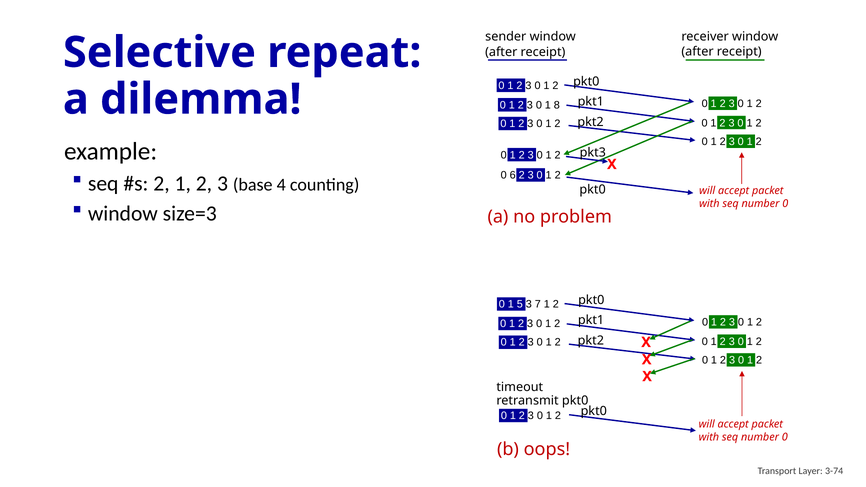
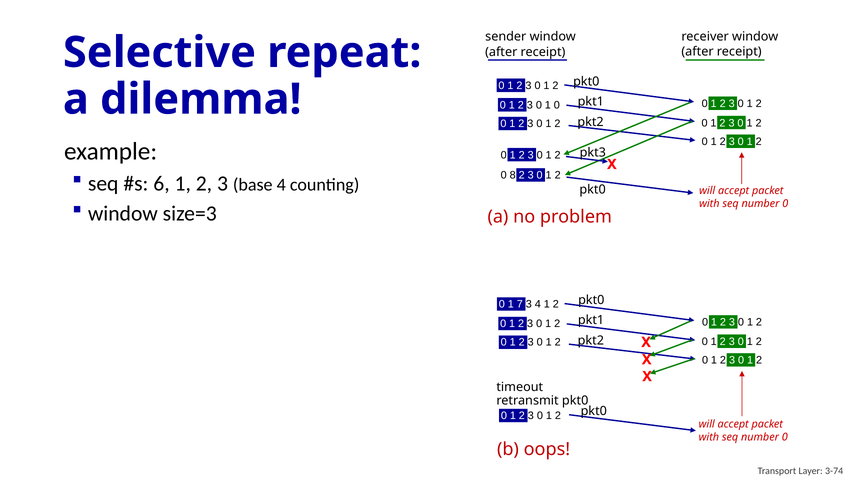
1 8: 8 -> 0
6: 6 -> 8
2 at (161, 184): 2 -> 6
5: 5 -> 7
3 7: 7 -> 4
